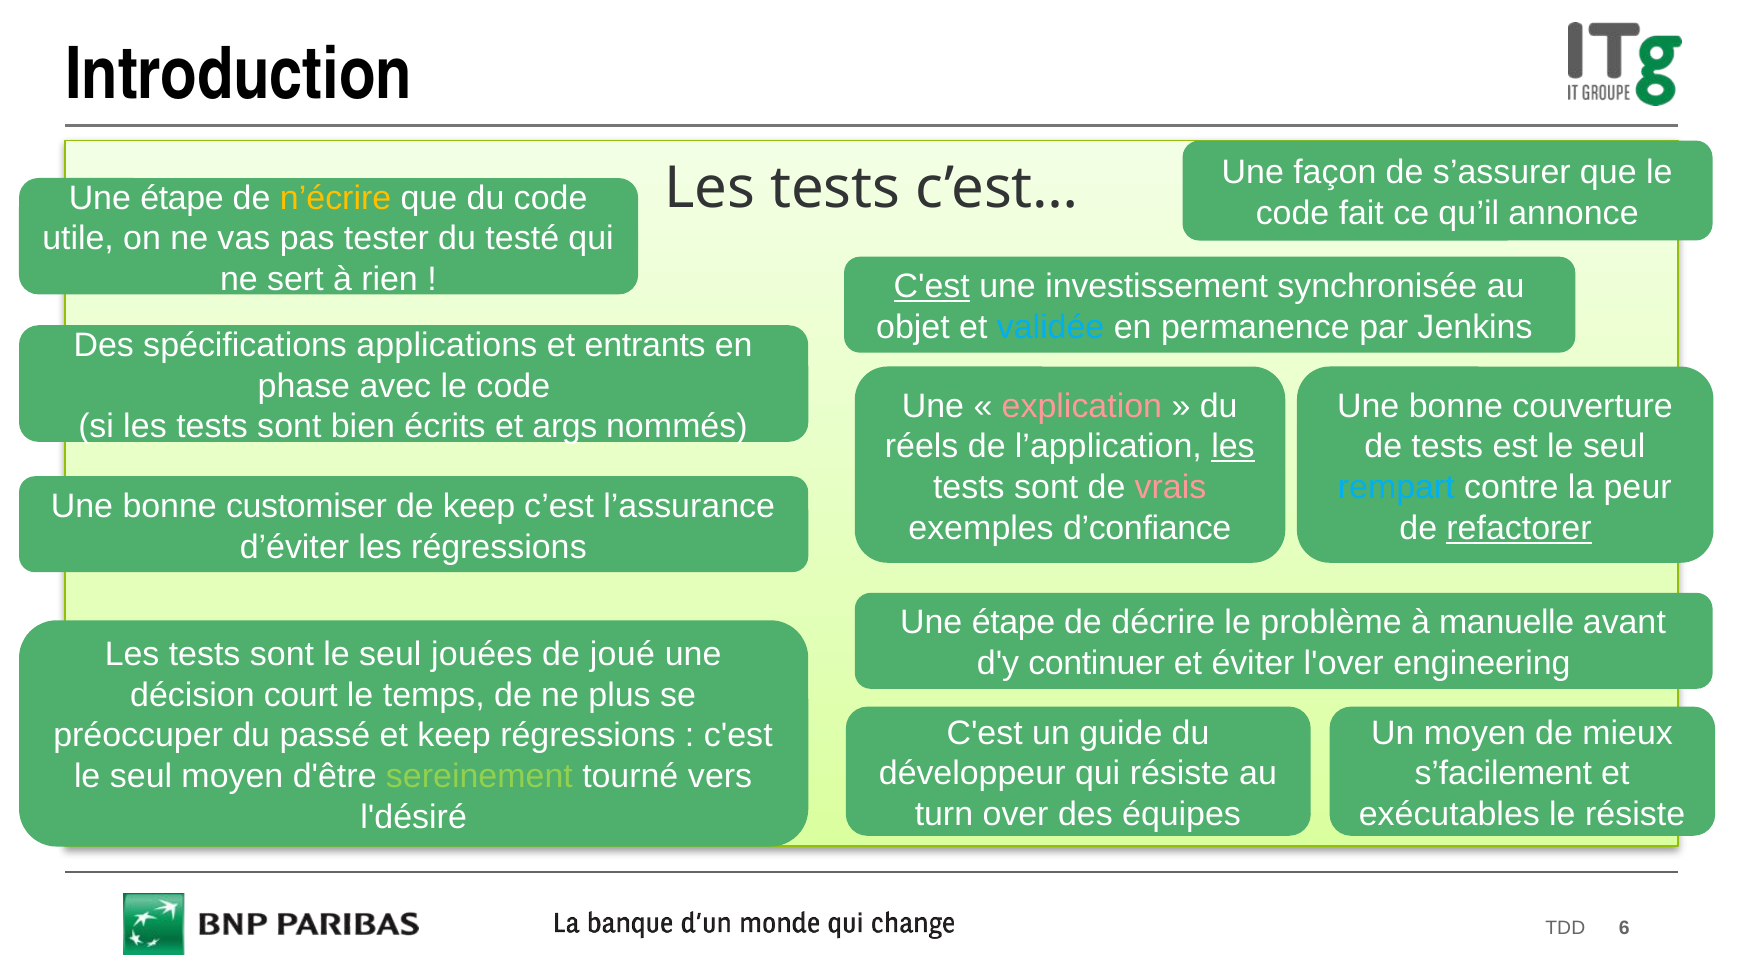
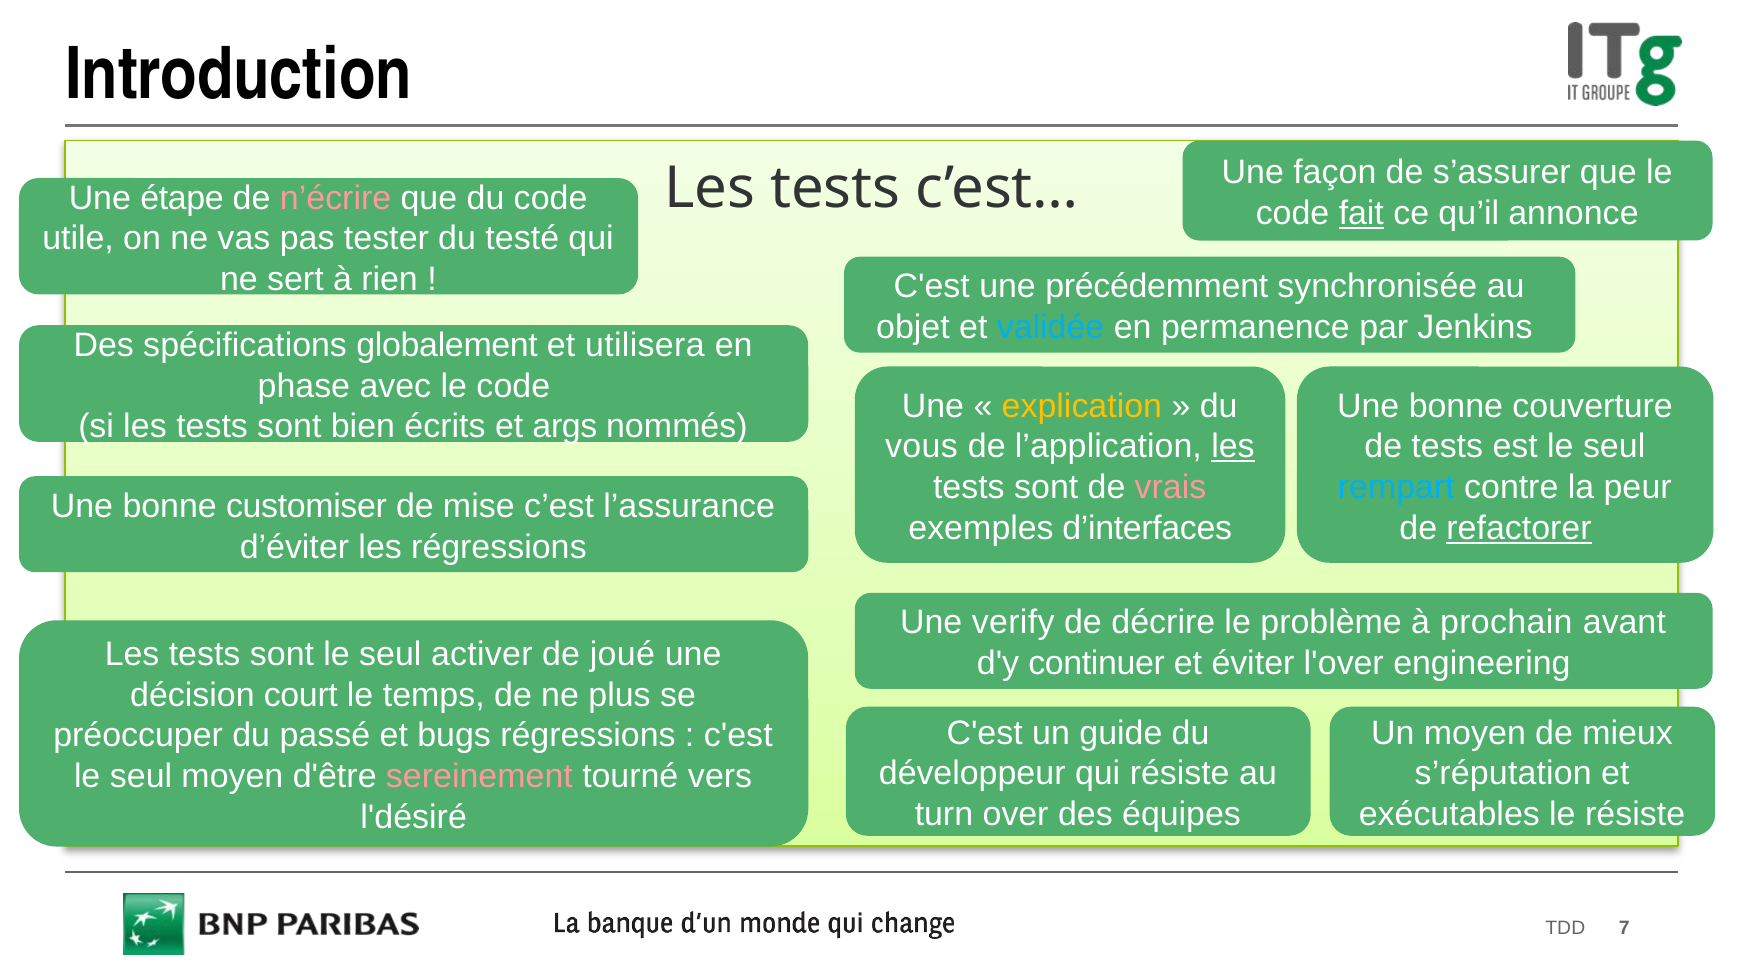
n’écrire colour: yellow -> pink
fait underline: none -> present
C'est at (932, 287) underline: present -> none
investissement: investissement -> précédemment
applications: applications -> globalement
entrants: entrants -> utilisera
explication colour: pink -> yellow
réels: réels -> vous
de keep: keep -> mise
d’confiance: d’confiance -> d’interfaces
étape at (1014, 623): étape -> verify
manuelle: manuelle -> prochain
jouées: jouées -> activer
et keep: keep -> bugs
s’facilement: s’facilement -> s’réputation
sereinement colour: light green -> pink
6: 6 -> 7
